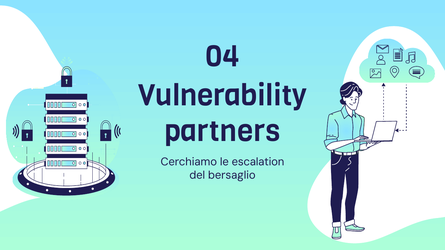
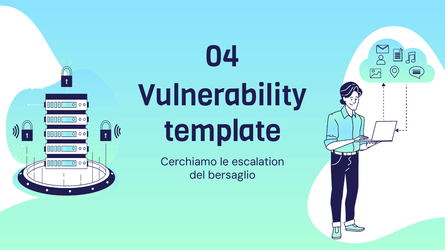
partners: partners -> template
